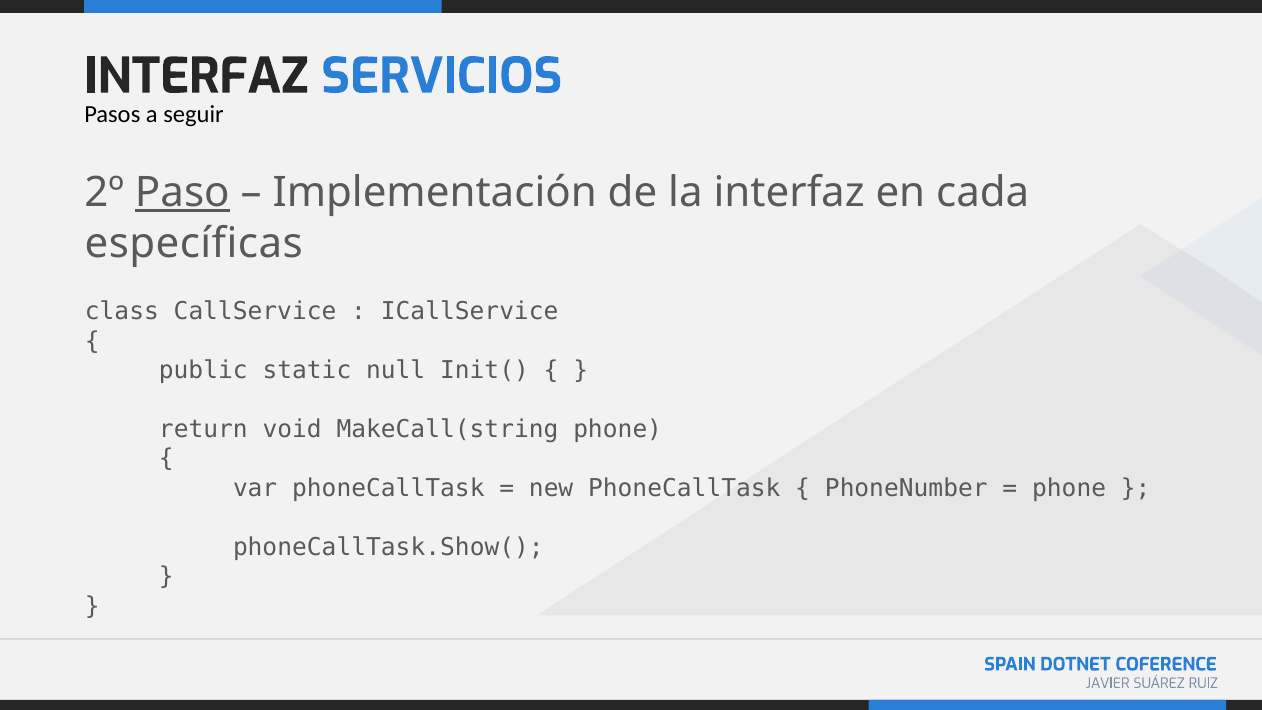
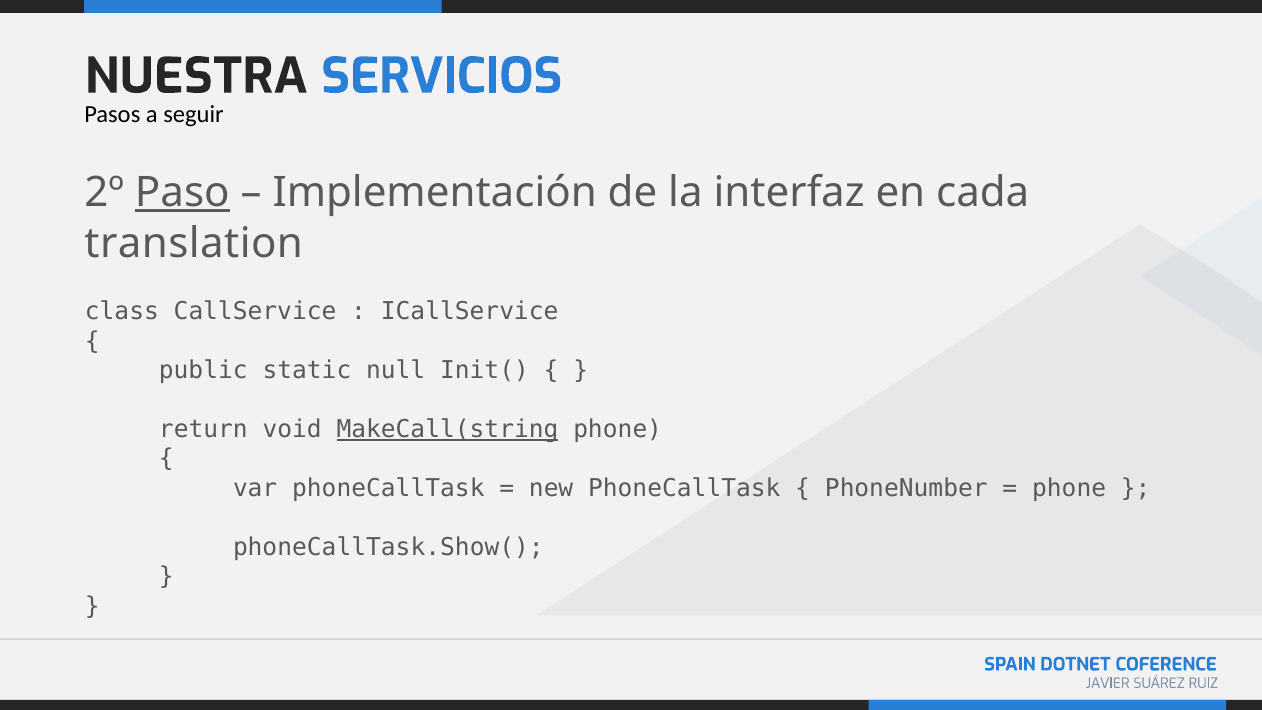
INTERFAZ at (197, 77): INTERFAZ -> NUESTRA
específicas: específicas -> translation
MakeCall(string underline: none -> present
